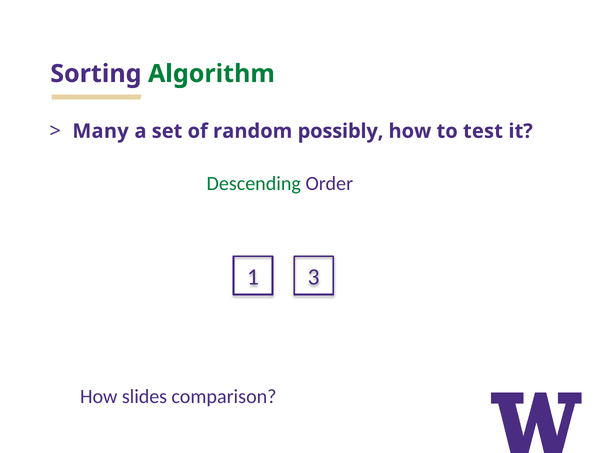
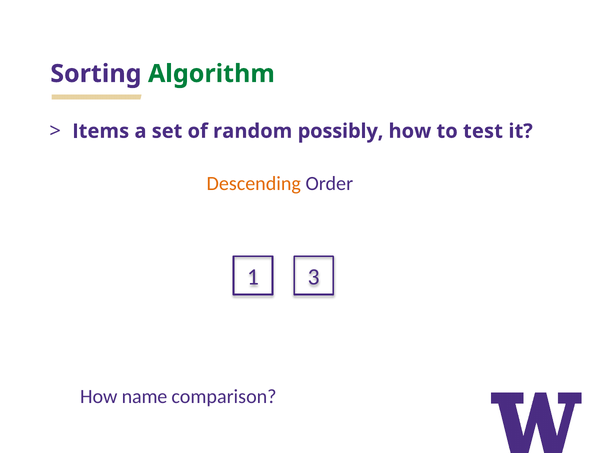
Many: Many -> Items
Descending colour: green -> orange
slides: slides -> name
